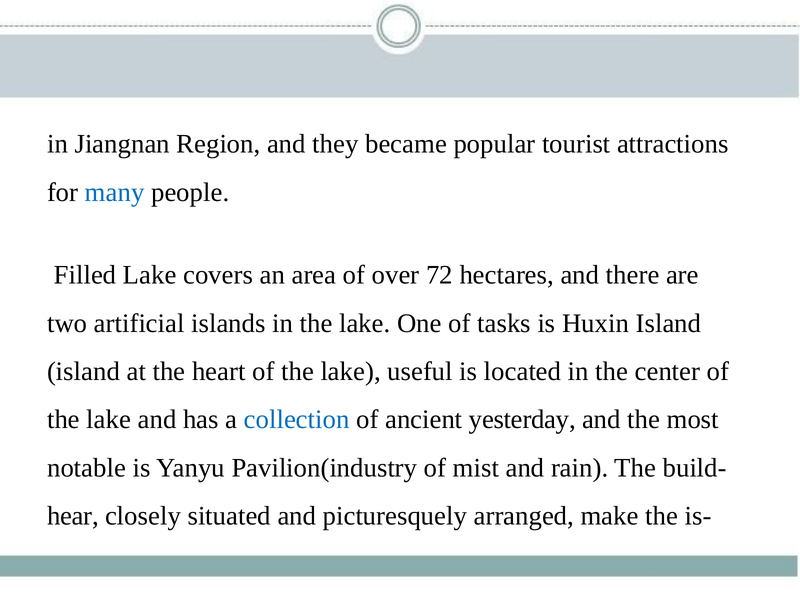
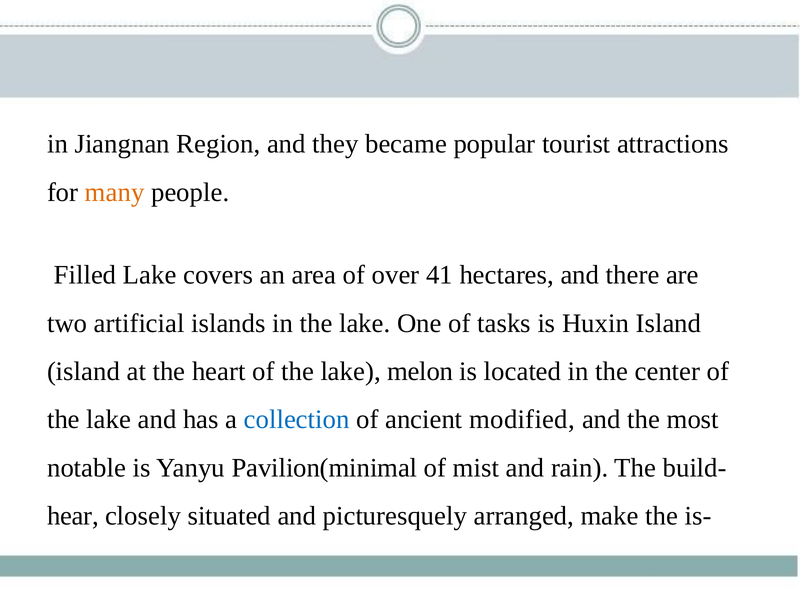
many colour: blue -> orange
72: 72 -> 41
useful: useful -> melon
yesterday: yesterday -> modified
Pavilion(industry: Pavilion(industry -> Pavilion(minimal
